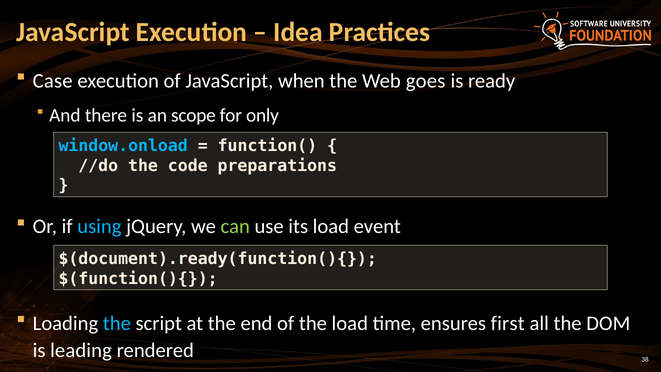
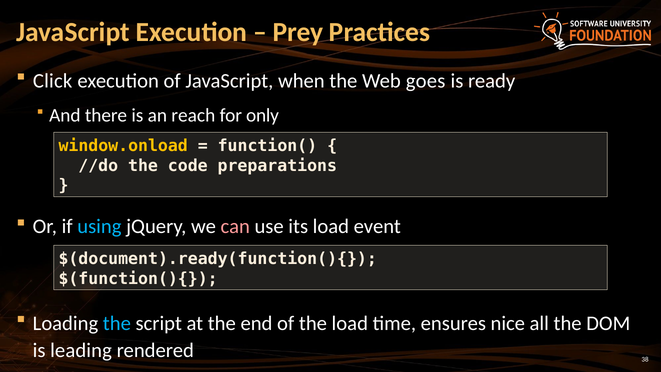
Idea: Idea -> Prey
Case: Case -> Click
scope: scope -> reach
window.onload colour: light blue -> yellow
can colour: light green -> pink
first: first -> nice
